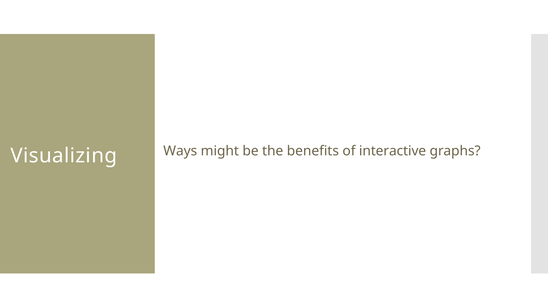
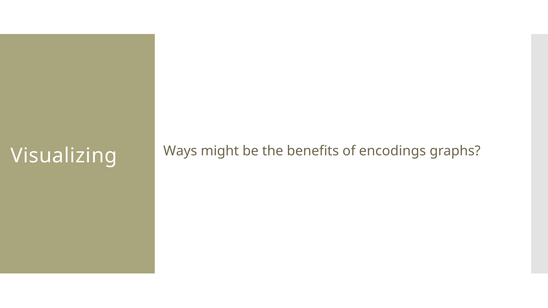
interactive: interactive -> encodings
